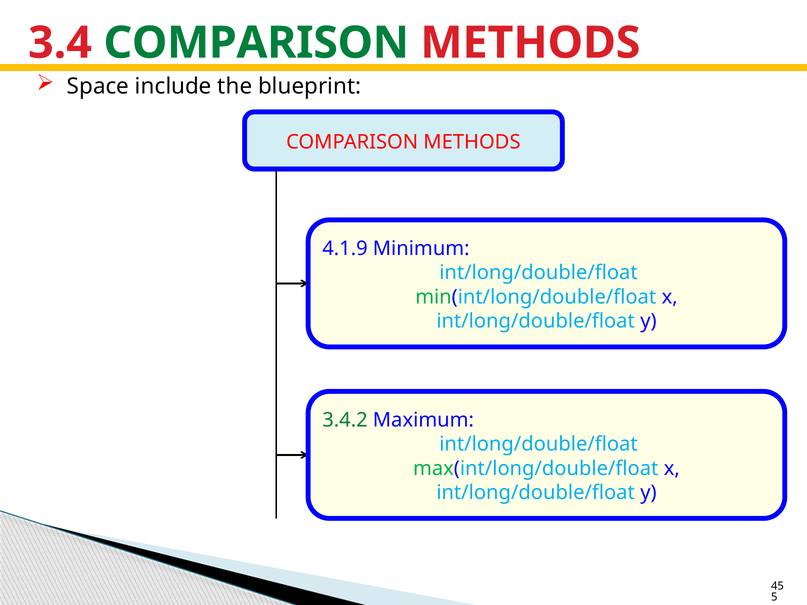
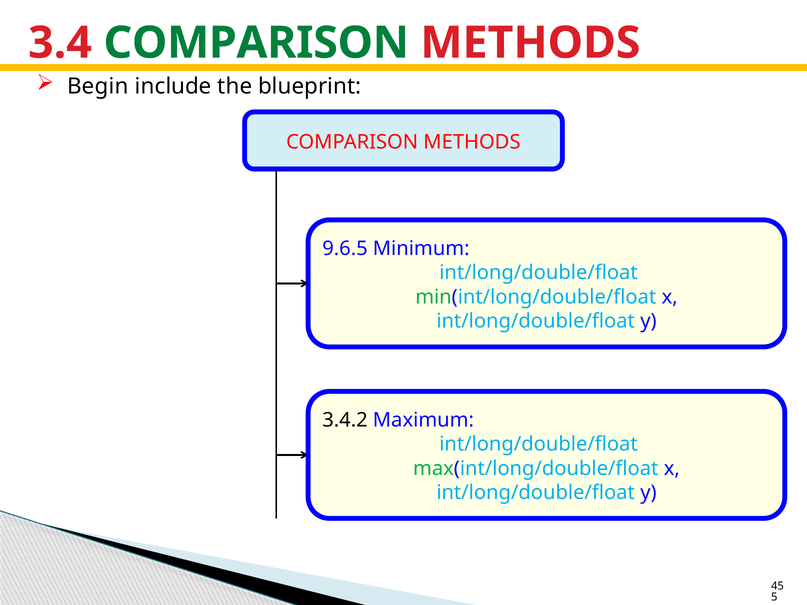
Space: Space -> Begin
4.1.9: 4.1.9 -> 9.6.5
3.4.2 colour: green -> black
